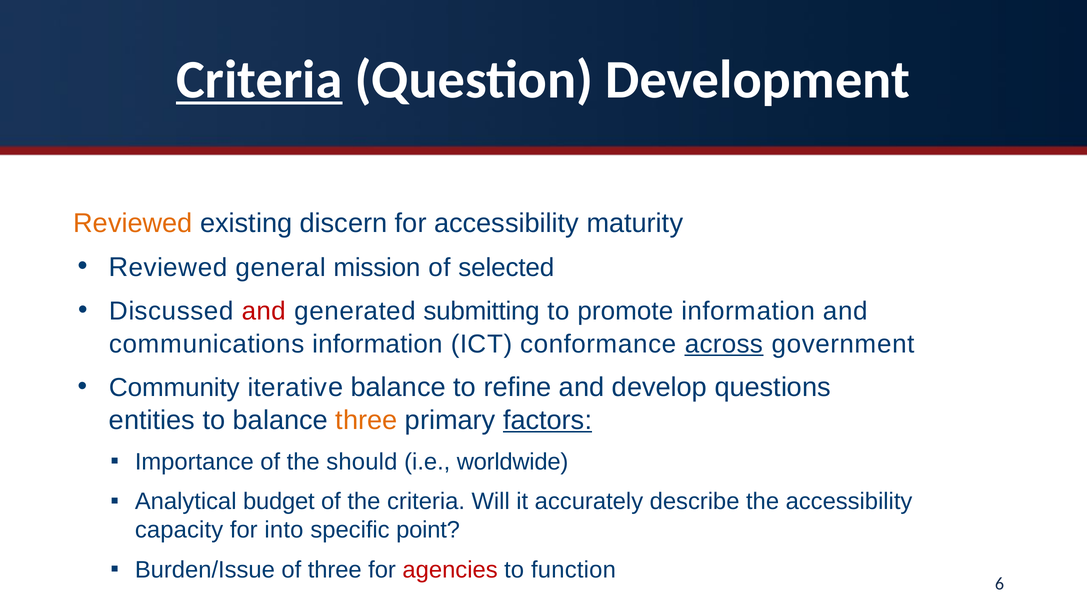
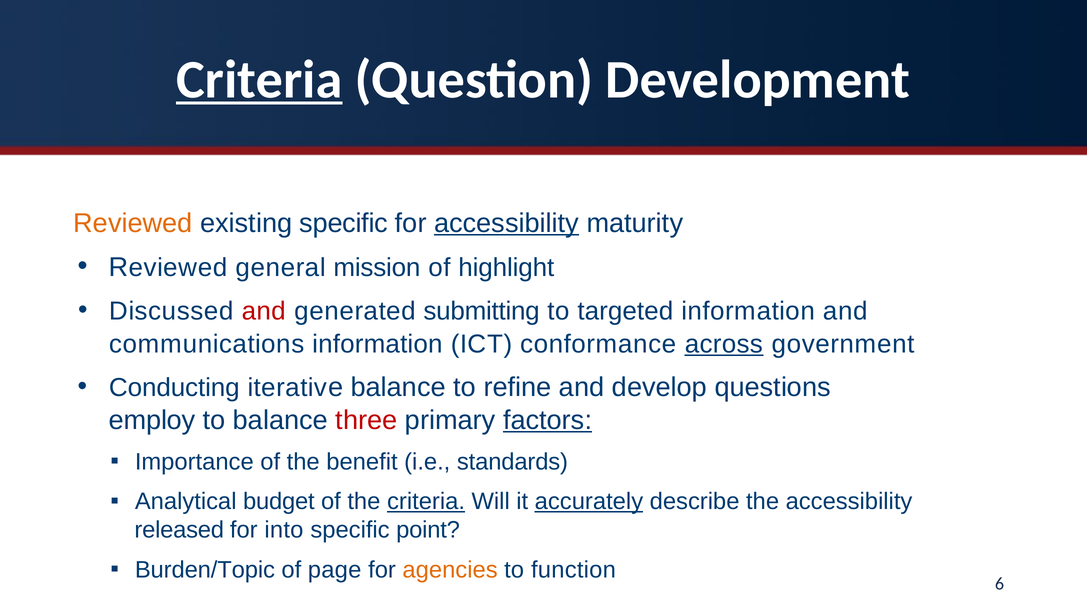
existing discern: discern -> specific
accessibility at (507, 223) underline: none -> present
selected: selected -> highlight
promote: promote -> targeted
Community: Community -> Conducting
entities: entities -> employ
three at (366, 420) colour: orange -> red
should: should -> benefit
worldwide: worldwide -> standards
criteria at (426, 502) underline: none -> present
accurately underline: none -> present
capacity: capacity -> released
Burden/Issue: Burden/Issue -> Burden/Topic
of three: three -> page
agencies colour: red -> orange
